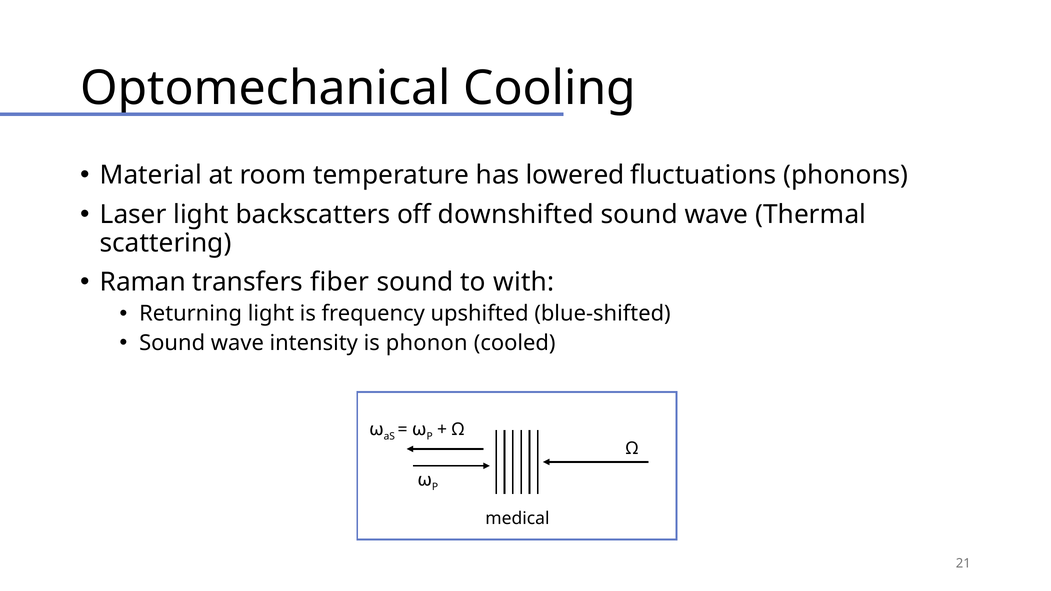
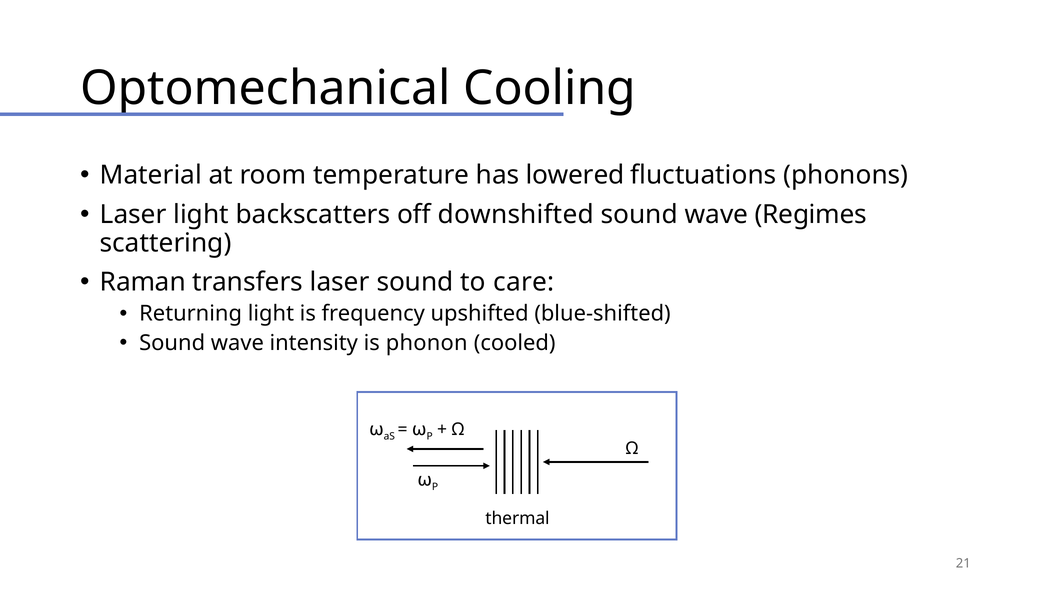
Thermal: Thermal -> Regimes
transfers fiber: fiber -> laser
with: with -> care
medical: medical -> thermal
